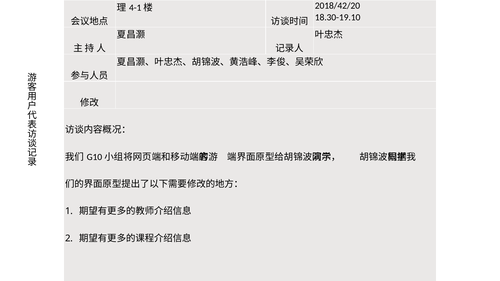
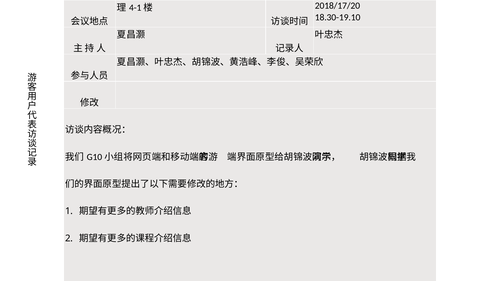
2018/42/20: 2018/42/20 -> 2018/17/20
